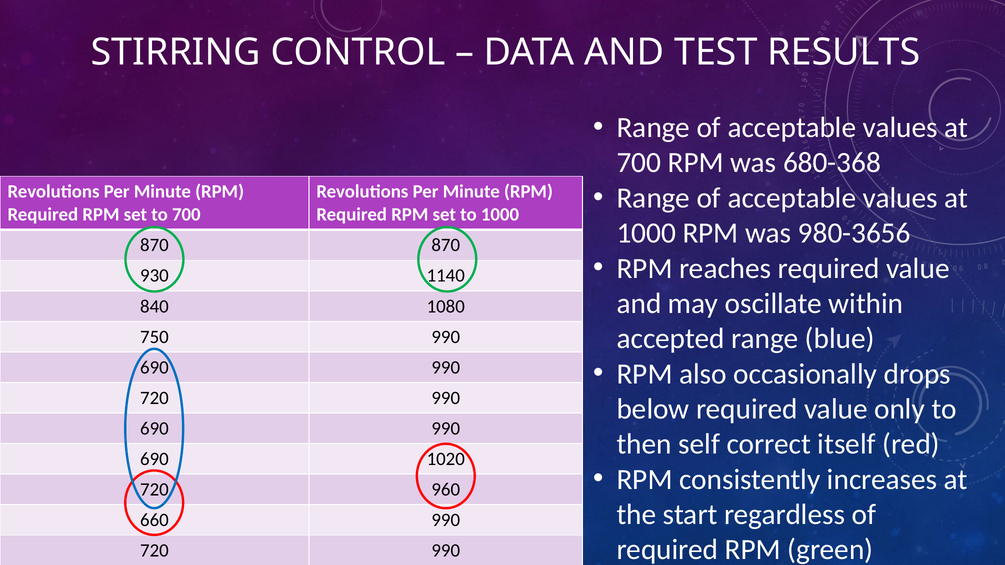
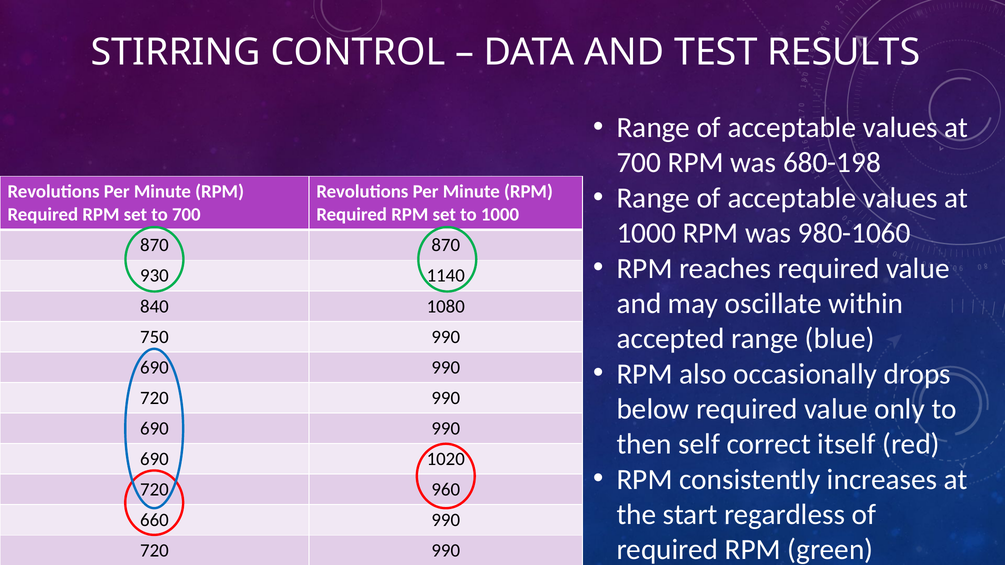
680-368: 680-368 -> 680-198
980-3656: 980-3656 -> 980-1060
